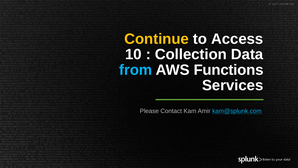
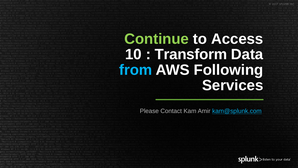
Continue colour: yellow -> light green
Collection: Collection -> Transform
Functions: Functions -> Following
